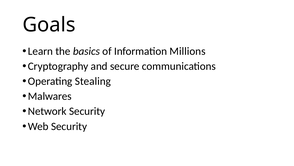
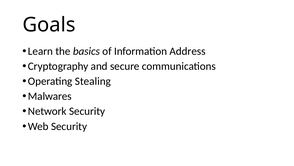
Millions: Millions -> Address
